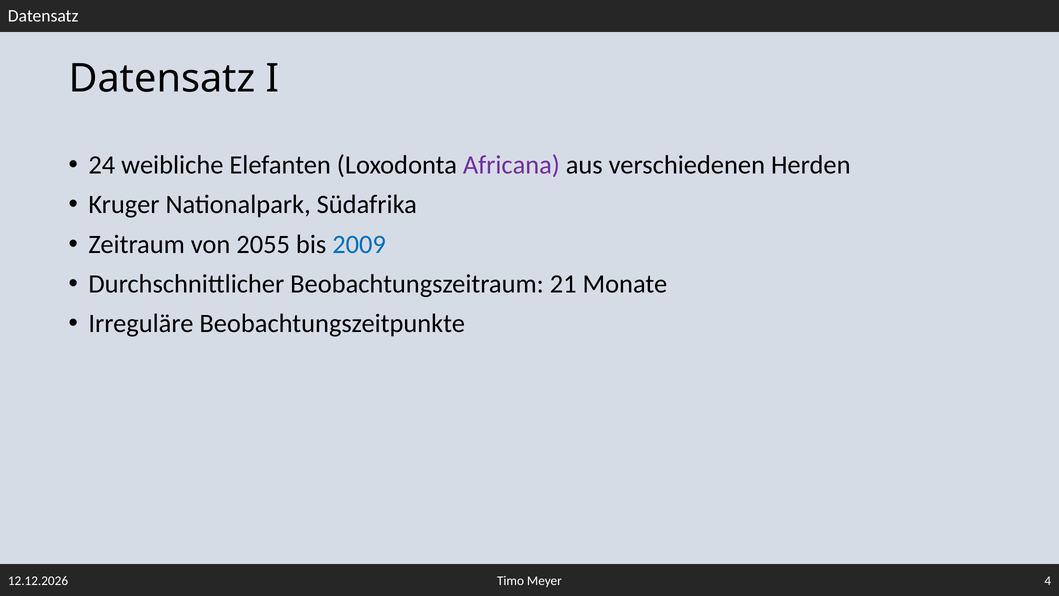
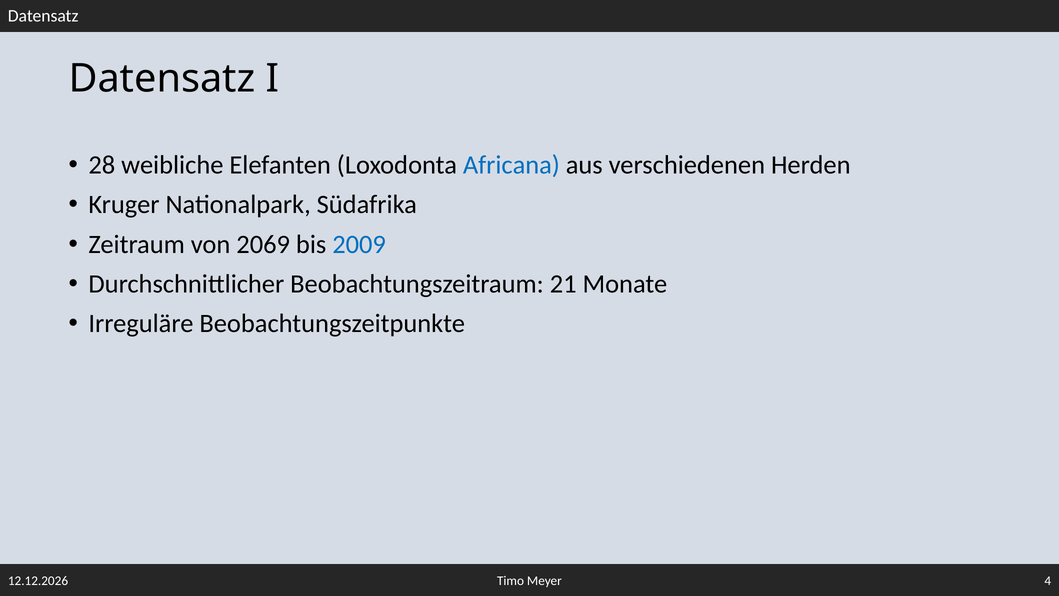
24: 24 -> 28
Africana colour: purple -> blue
2055: 2055 -> 2069
